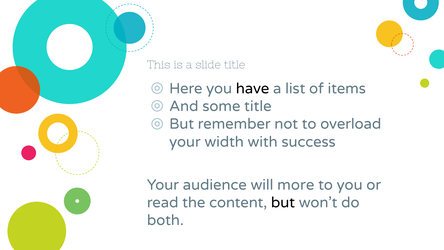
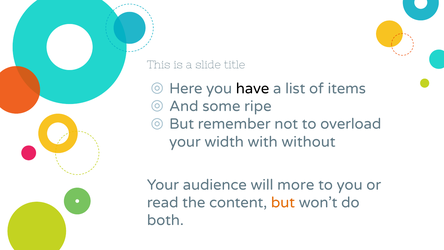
some title: title -> ripe
success: success -> without
but at (283, 202) colour: black -> orange
